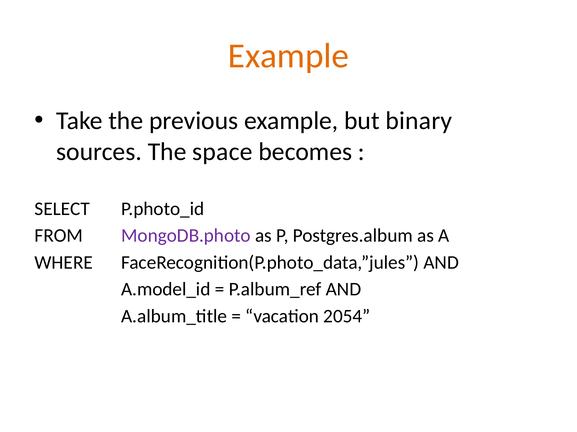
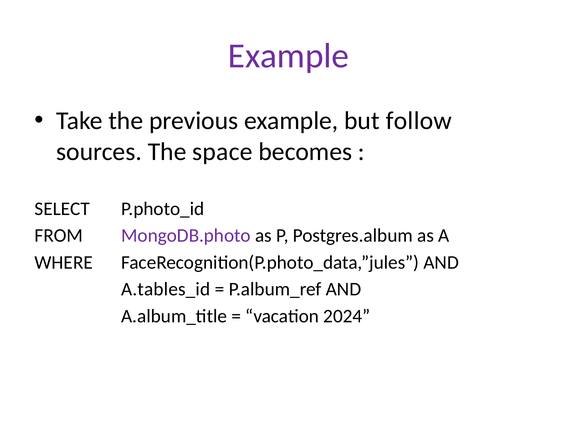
Example at (288, 56) colour: orange -> purple
binary: binary -> follow
A.model_id: A.model_id -> A.tables_id
2054: 2054 -> 2024
